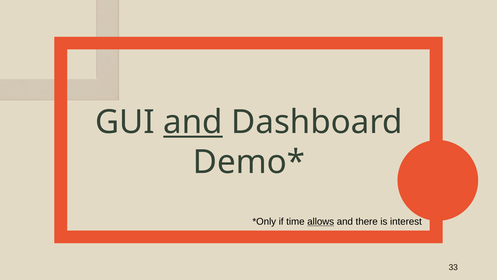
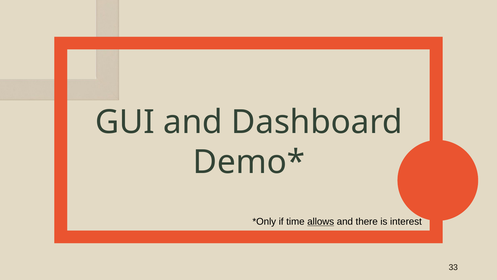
and at (193, 122) underline: present -> none
